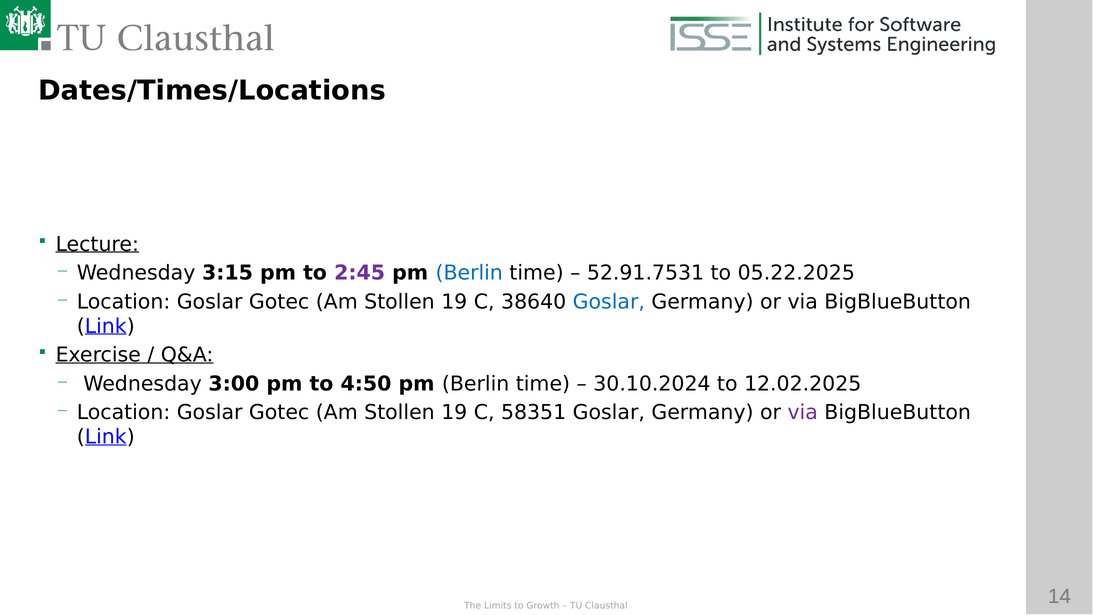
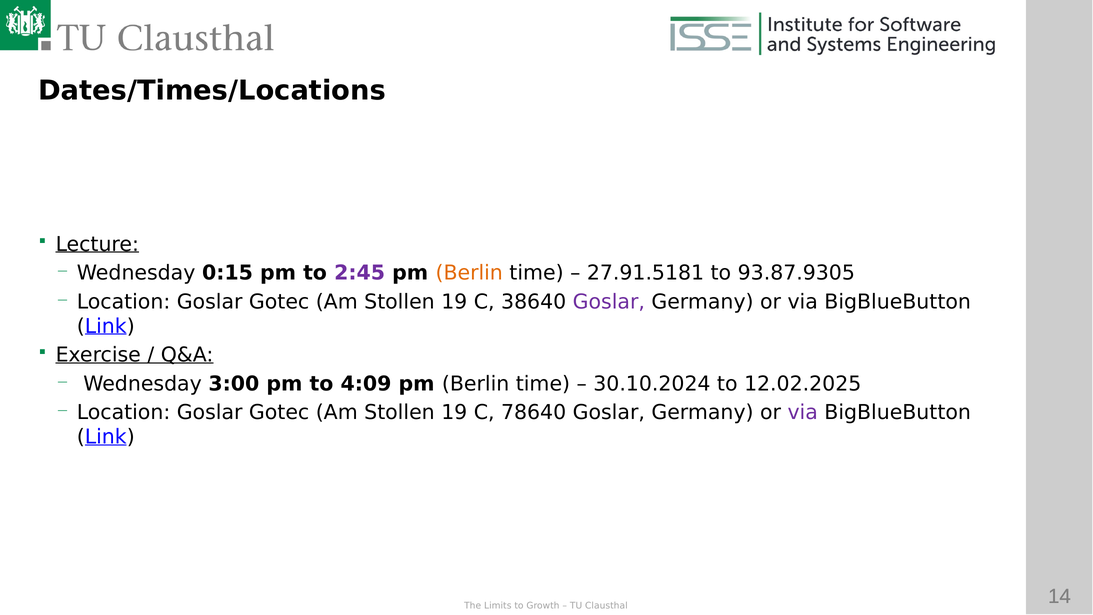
3:15: 3:15 -> 0:15
Berlin at (469, 273) colour: blue -> orange
52.91.7531: 52.91.7531 -> 27.91.5181
05.22.2025: 05.22.2025 -> 93.87.9305
Goslar at (609, 302) colour: blue -> purple
4:50: 4:50 -> 4:09
58351: 58351 -> 78640
